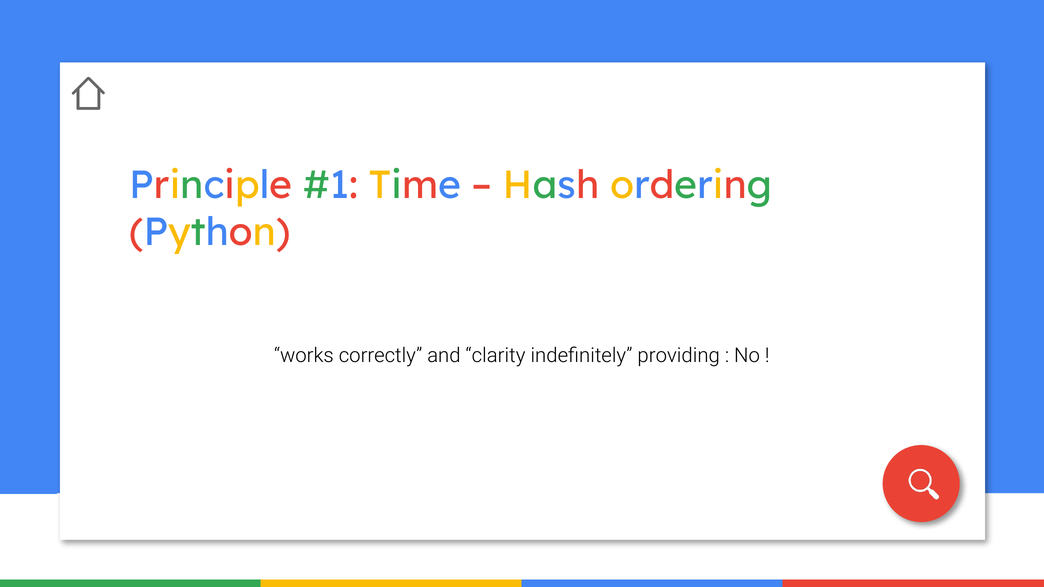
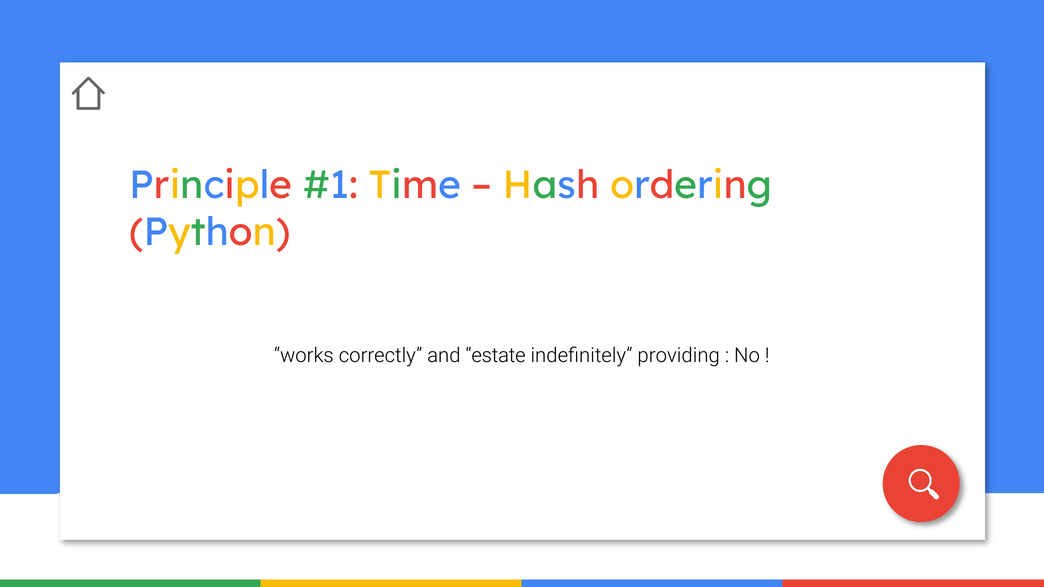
clarity: clarity -> estate
